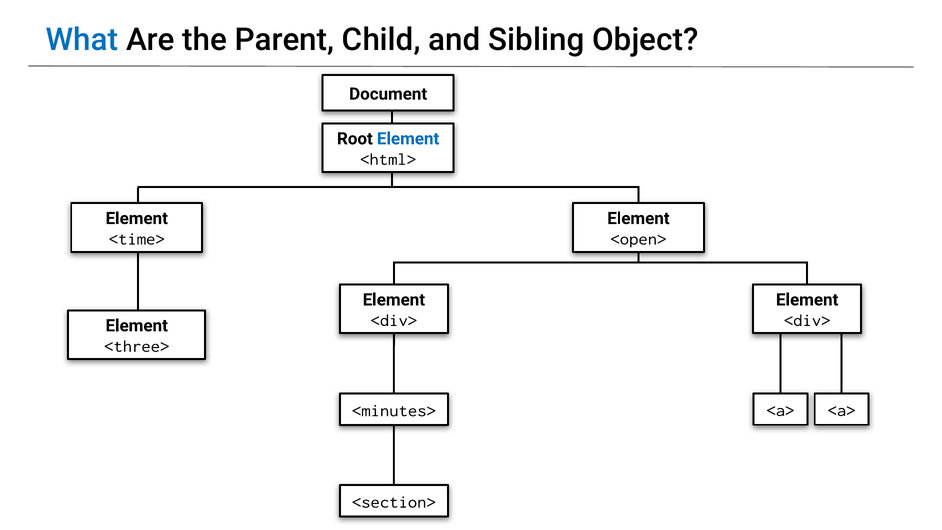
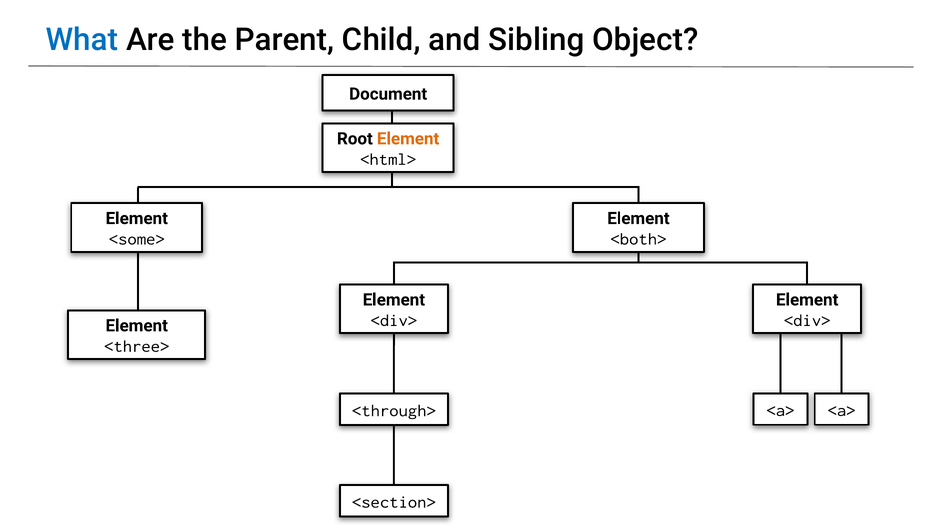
Element at (408, 139) colour: blue -> orange
<time>: <time> -> <some>
<open>: <open> -> <both>
<minutes>: <minutes> -> <through>
